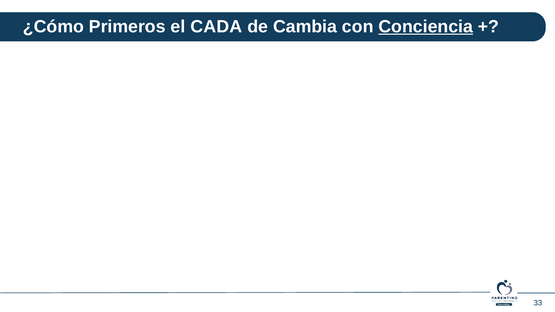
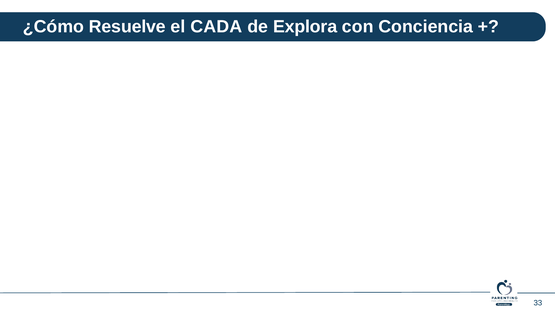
Primeros: Primeros -> Resuelve
Cambia: Cambia -> Explora
Conciencia underline: present -> none
